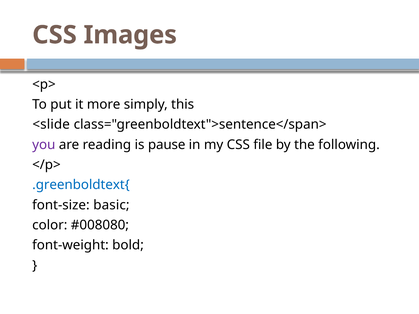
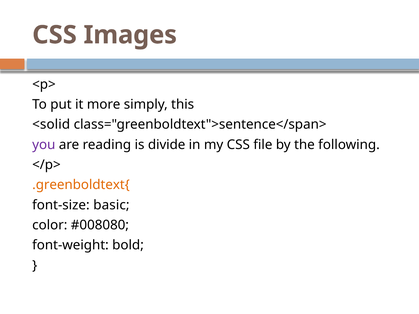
<slide: <slide -> <solid
pause: pause -> divide
.greenboldtext{ colour: blue -> orange
